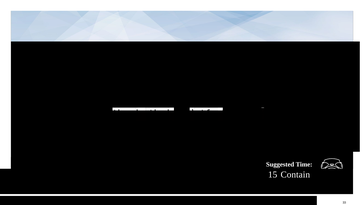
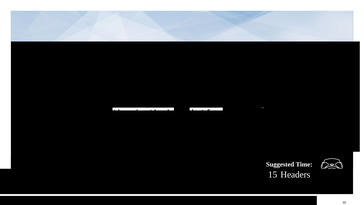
Contain: Contain -> Headers
